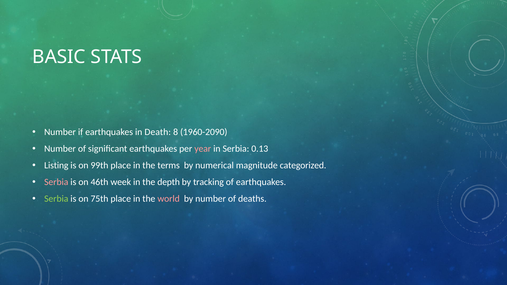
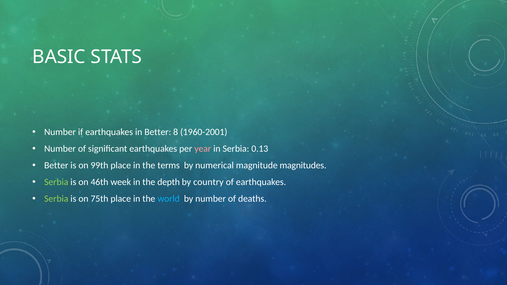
in Death: Death -> Better
1960-2090: 1960-2090 -> 1960-2001
Listing at (56, 166): Listing -> Better
categorized: categorized -> magnitudes
Serbia at (56, 182) colour: pink -> light green
tracking: tracking -> country
world colour: pink -> light blue
